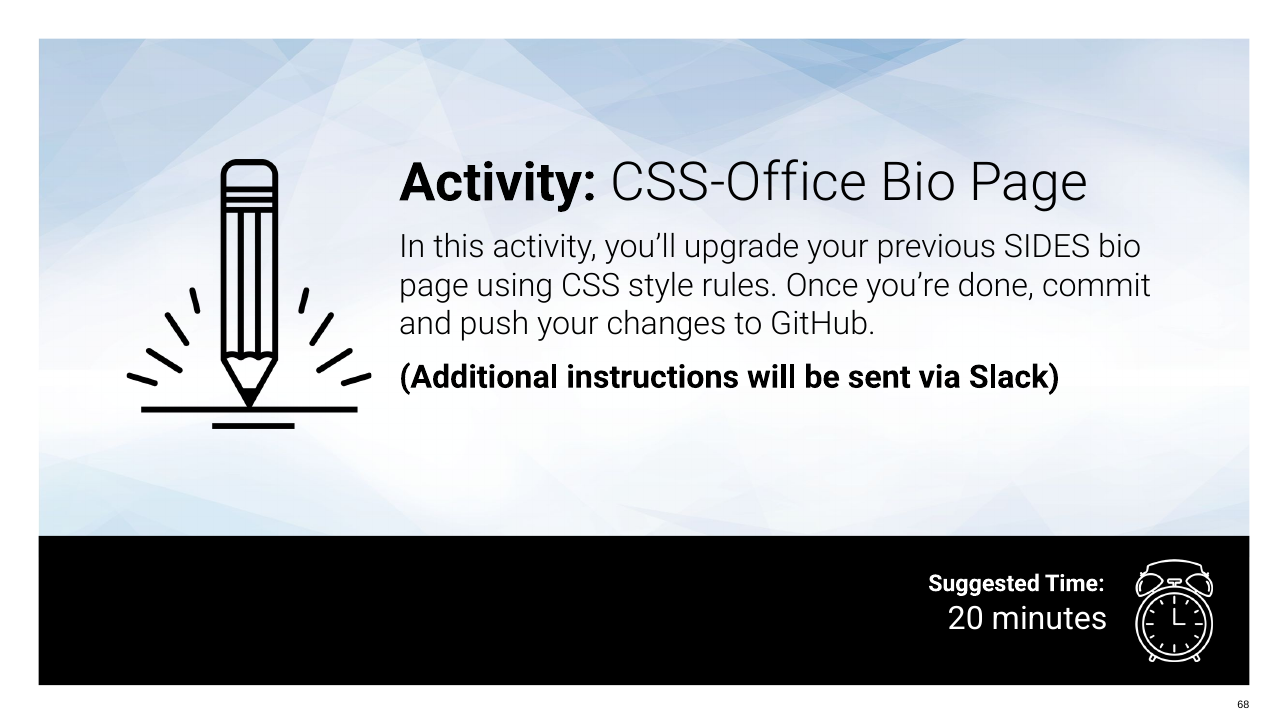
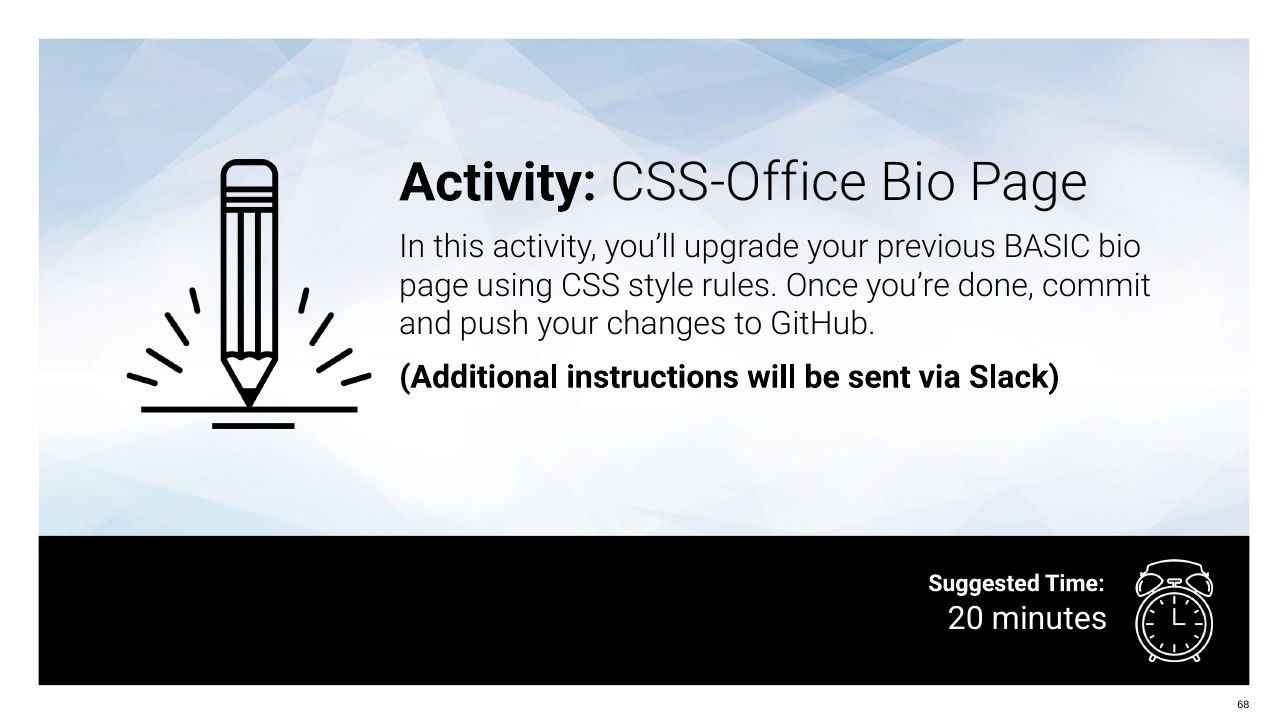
SIDES: SIDES -> BASIC
